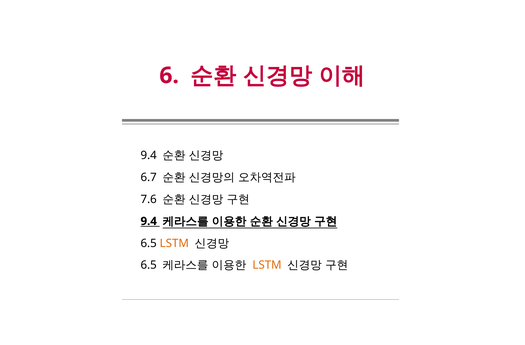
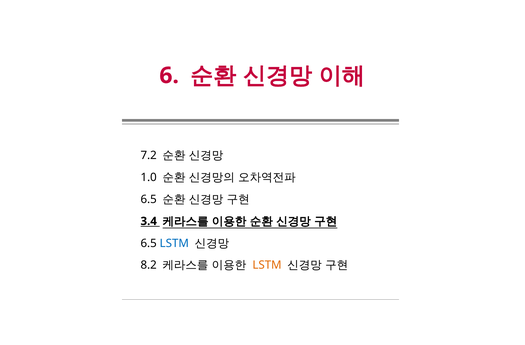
9.4 at (149, 155): 9.4 -> 7.2
6.7: 6.7 -> 1.0
7.6 at (149, 199): 7.6 -> 6.5
9.4 at (149, 221): 9.4 -> 3.4
LSTM at (174, 243) colour: orange -> blue
6.5 at (149, 265): 6.5 -> 8.2
